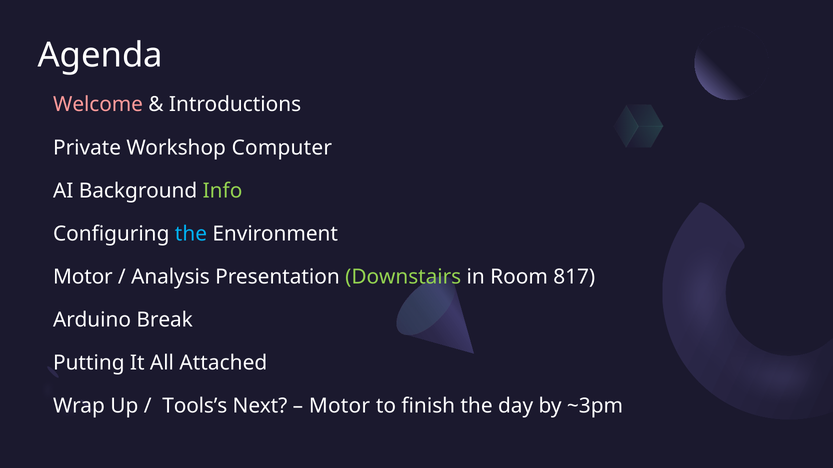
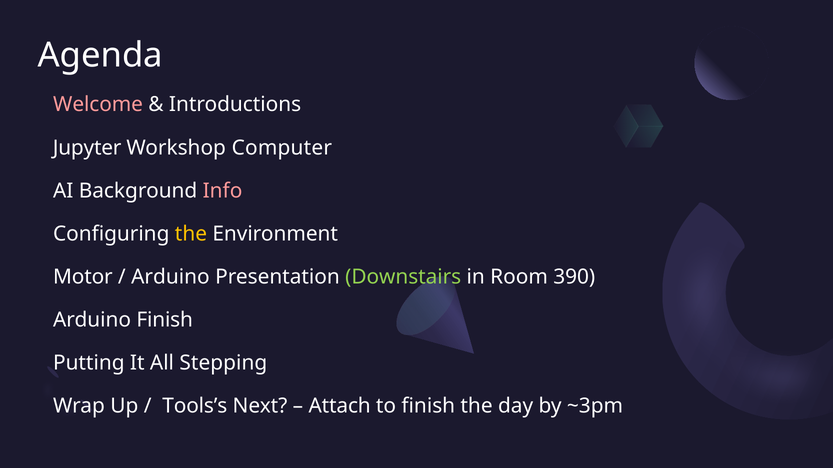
Private: Private -> Jupyter
Info colour: light green -> pink
the at (191, 234) colour: light blue -> yellow
Analysis at (170, 277): Analysis -> Arduino
817: 817 -> 390
Arduino Break: Break -> Finish
Attached: Attached -> Stepping
Motor at (339, 406): Motor -> Attach
